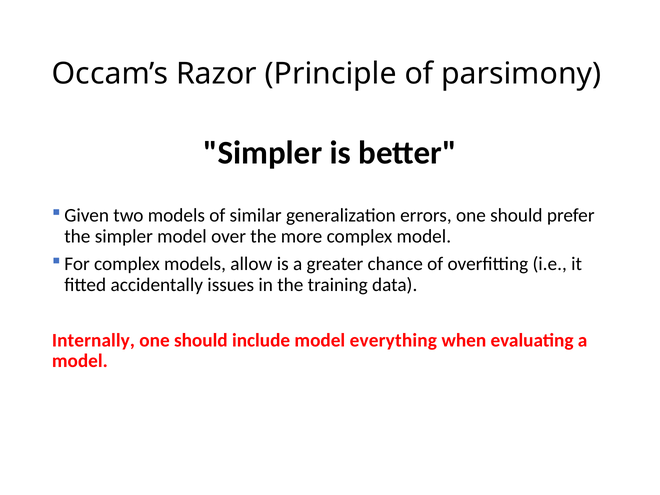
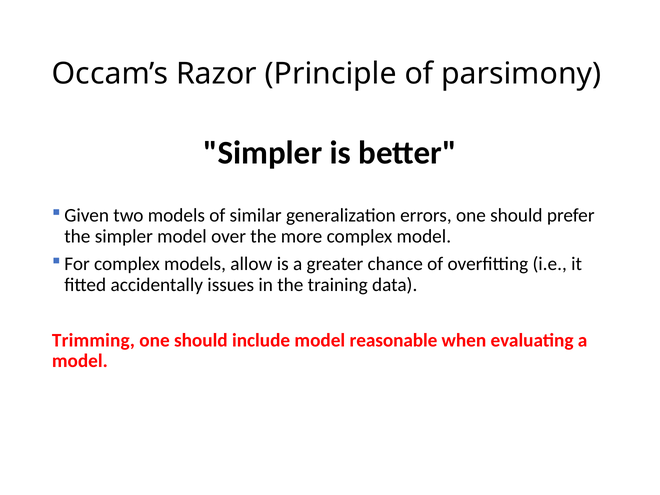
Internally: Internally -> Trimming
everything: everything -> reasonable
